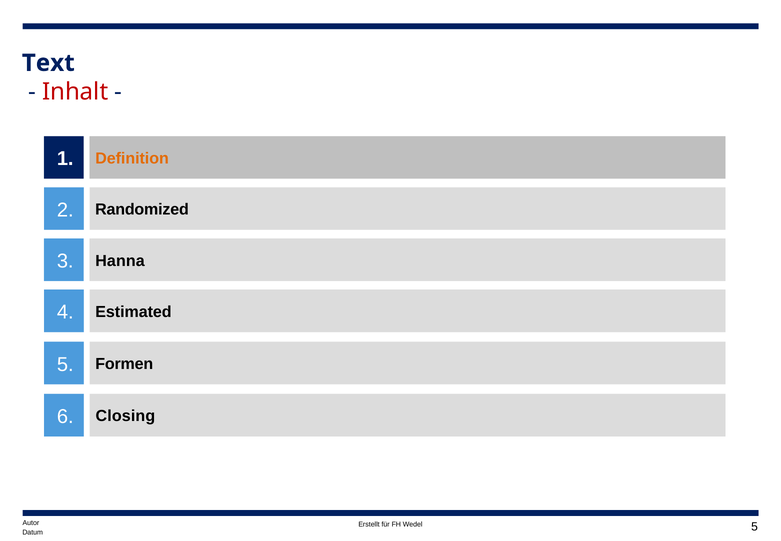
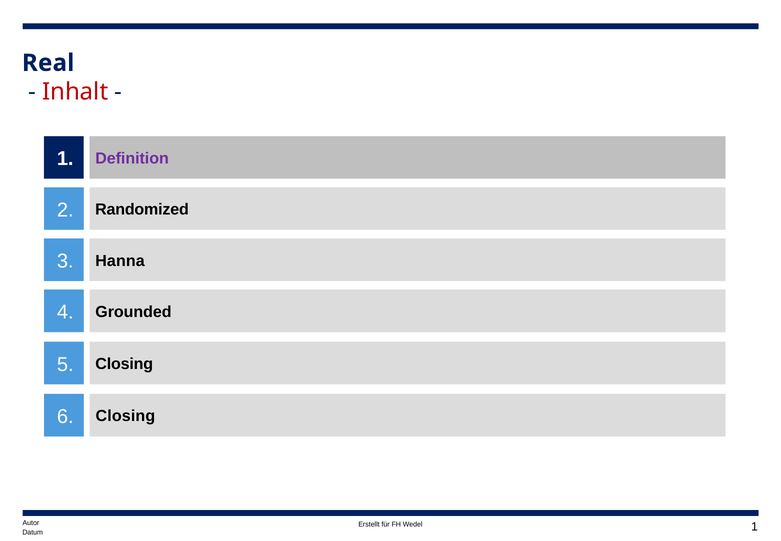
Text: Text -> Real
Definition colour: orange -> purple
Estimated: Estimated -> Grounded
Formen at (124, 364): Formen -> Closing
Autor 5: 5 -> 1
